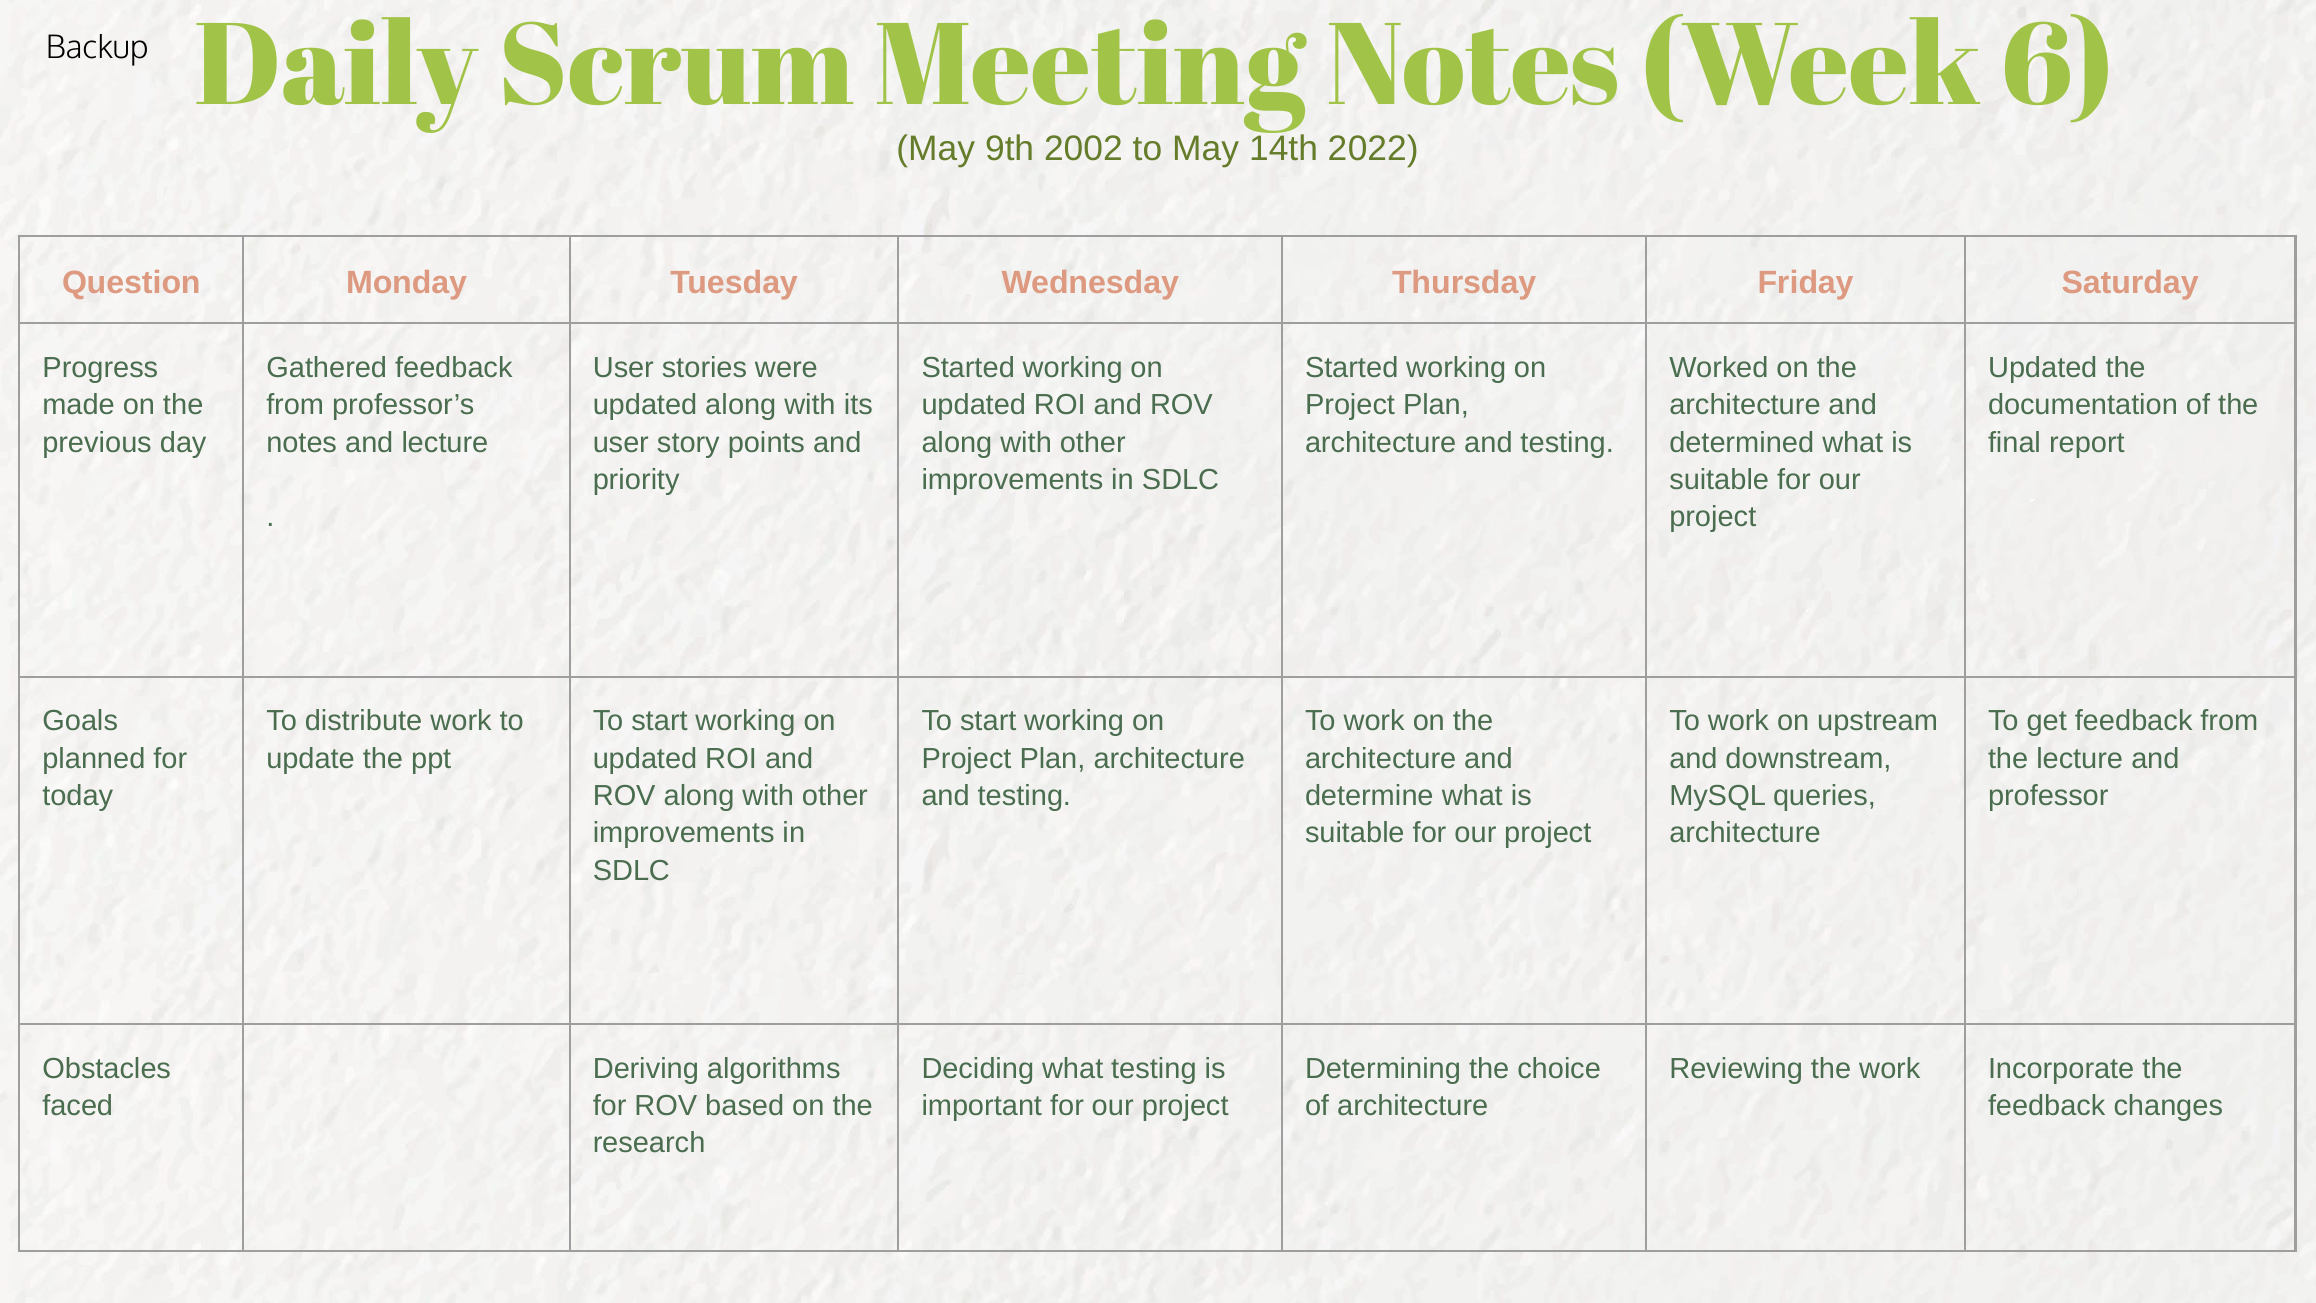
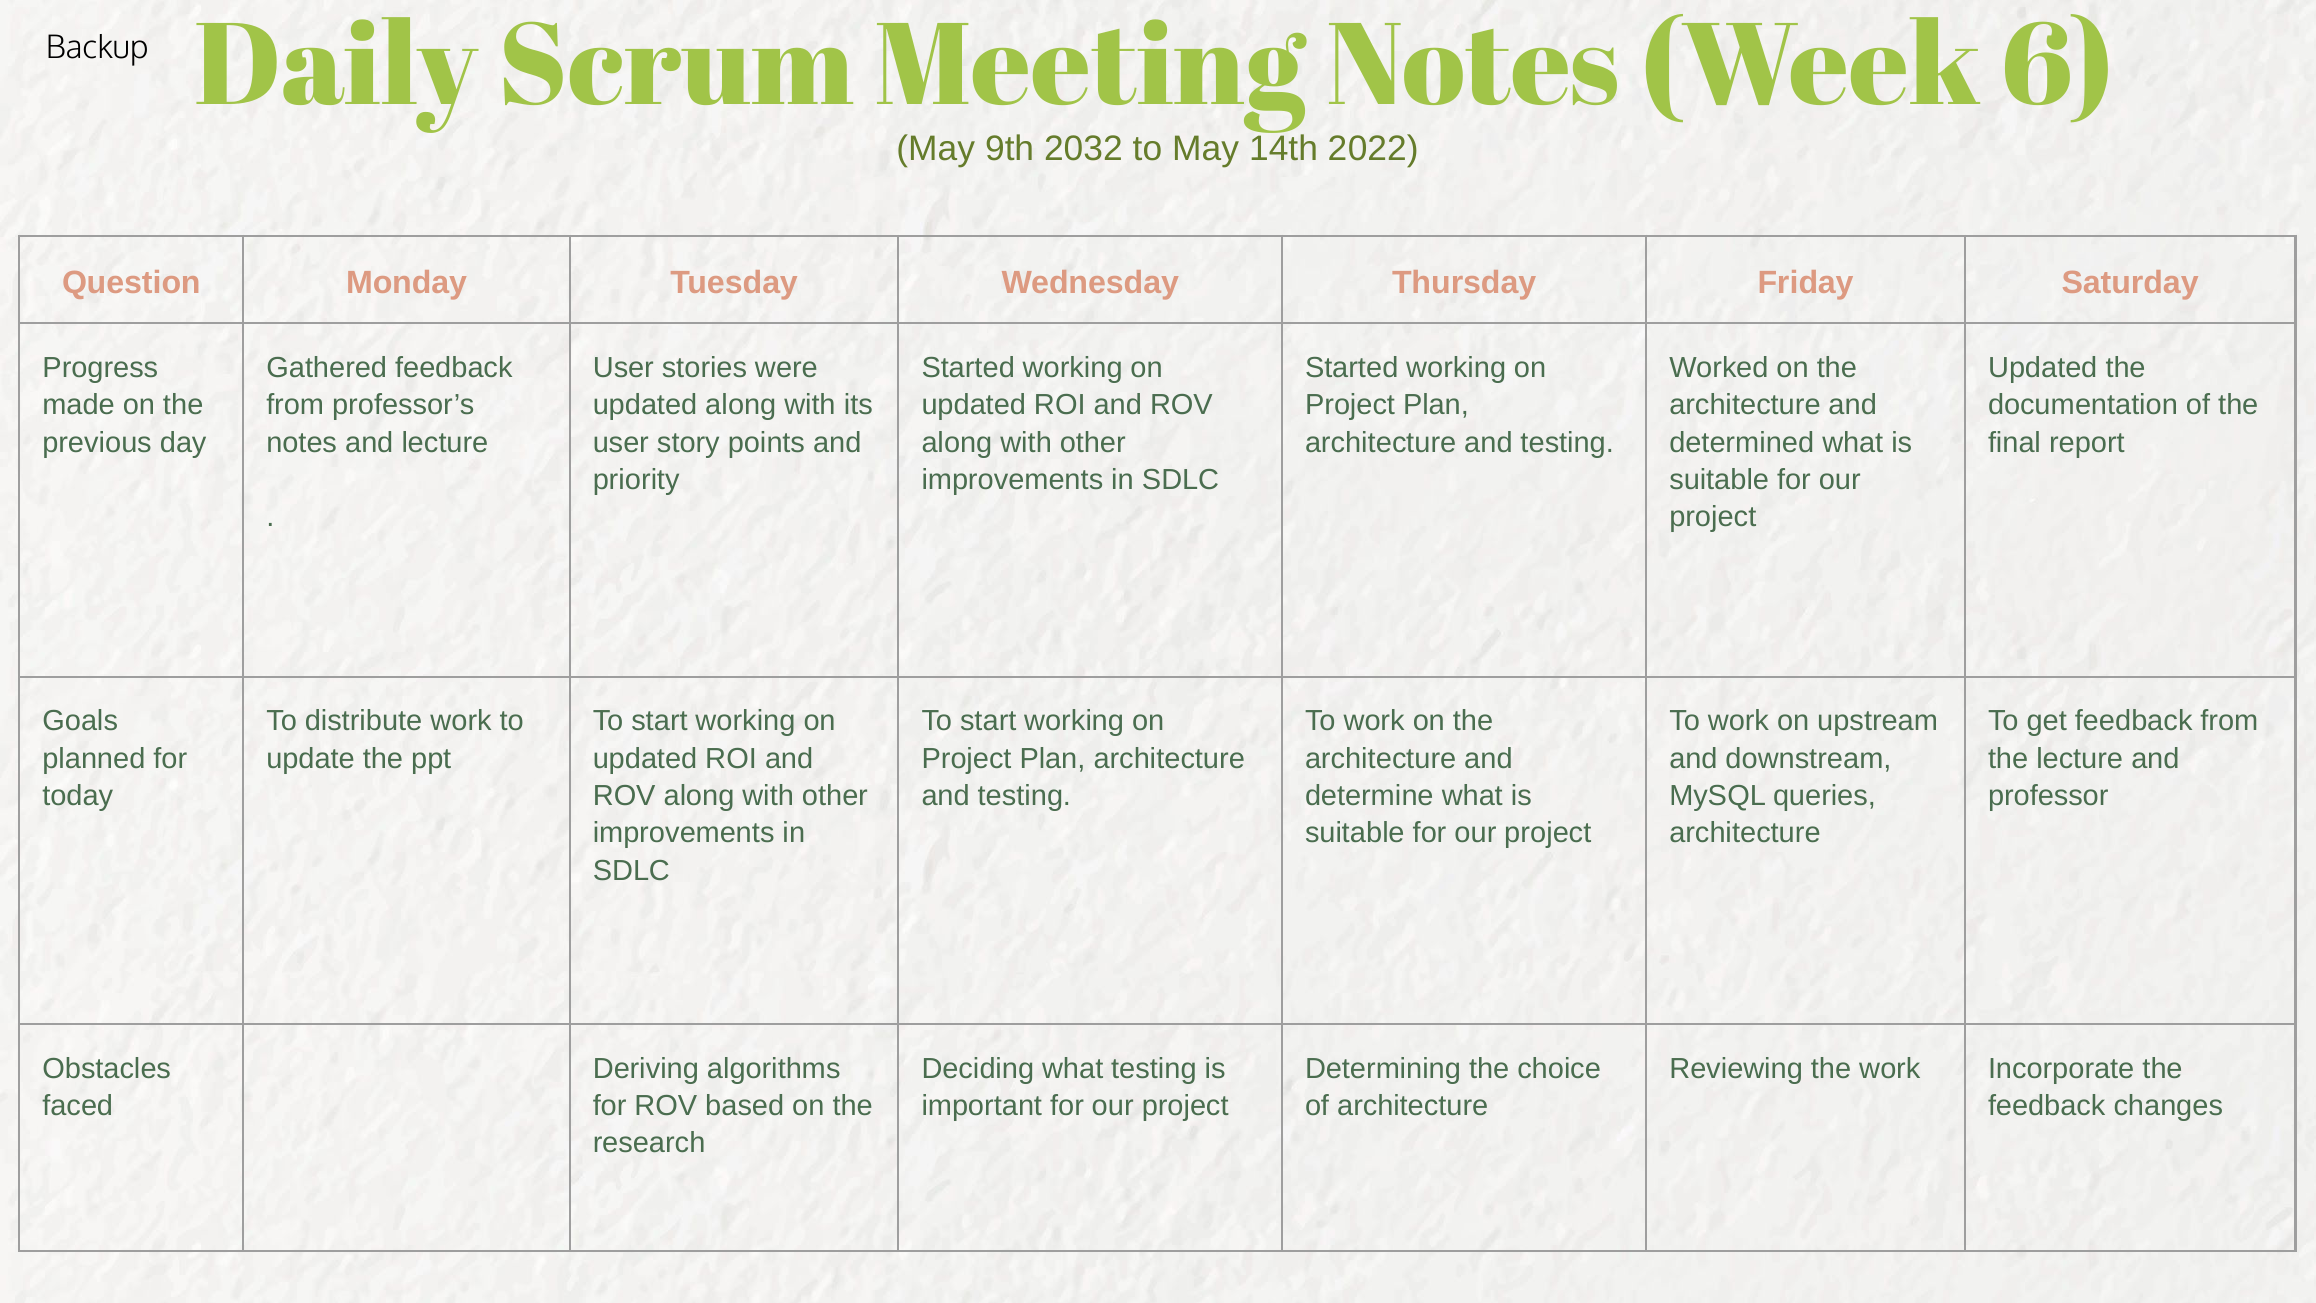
2002: 2002 -> 2032
